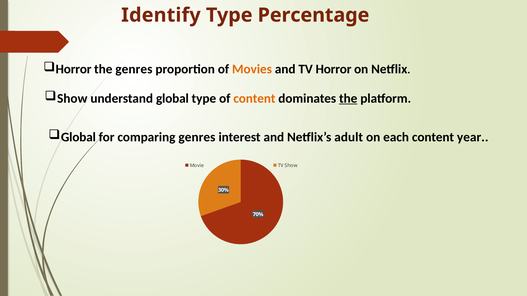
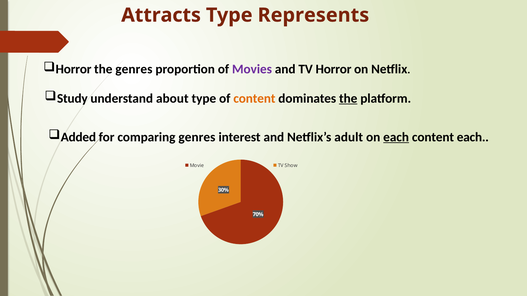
Identify: Identify -> Attracts
Percentage: Percentage -> Represents
Movies colour: orange -> purple
Show at (72, 99): Show -> Study
understand global: global -> about
Global at (78, 137): Global -> Added
each at (396, 137) underline: none -> present
content year: year -> each
